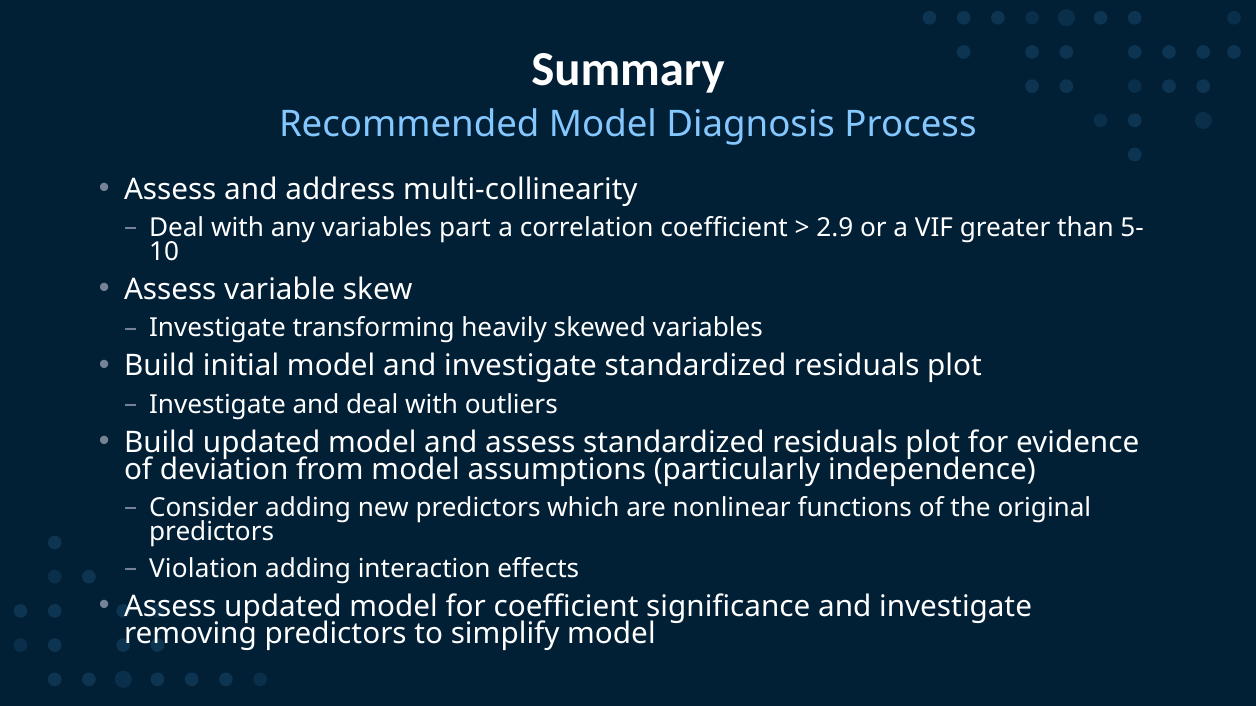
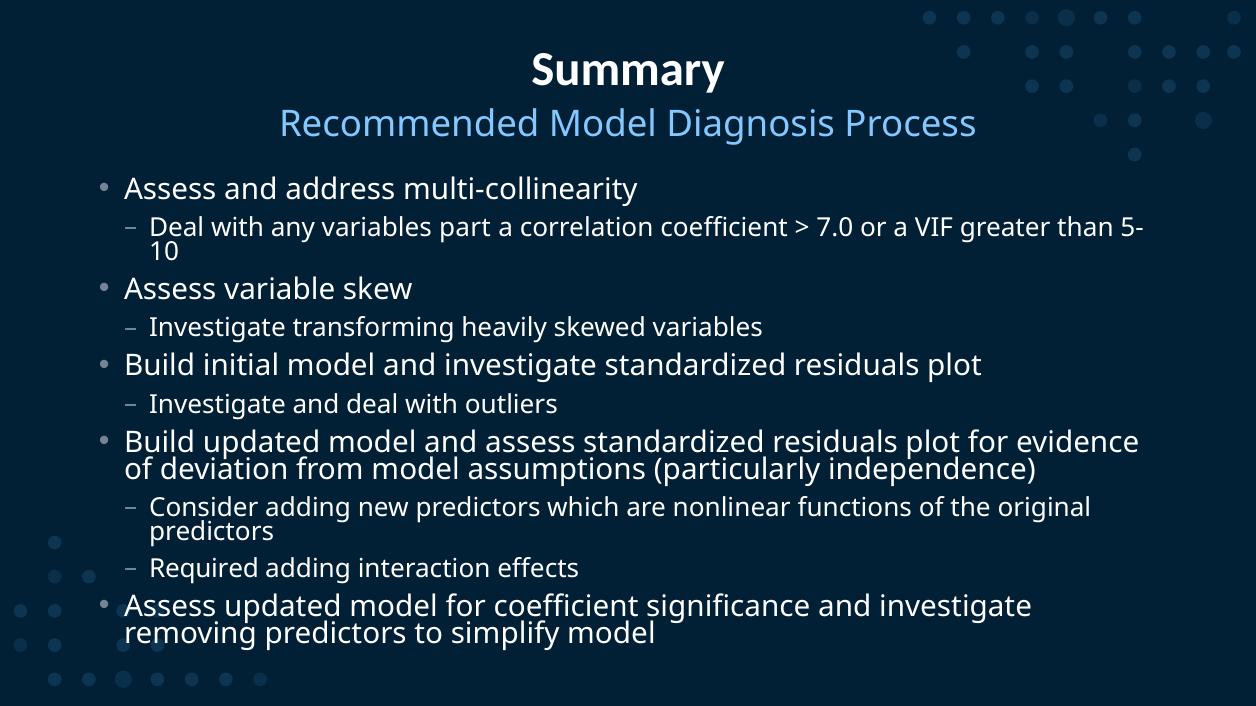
2.9: 2.9 -> 7.0
Violation: Violation -> Required
